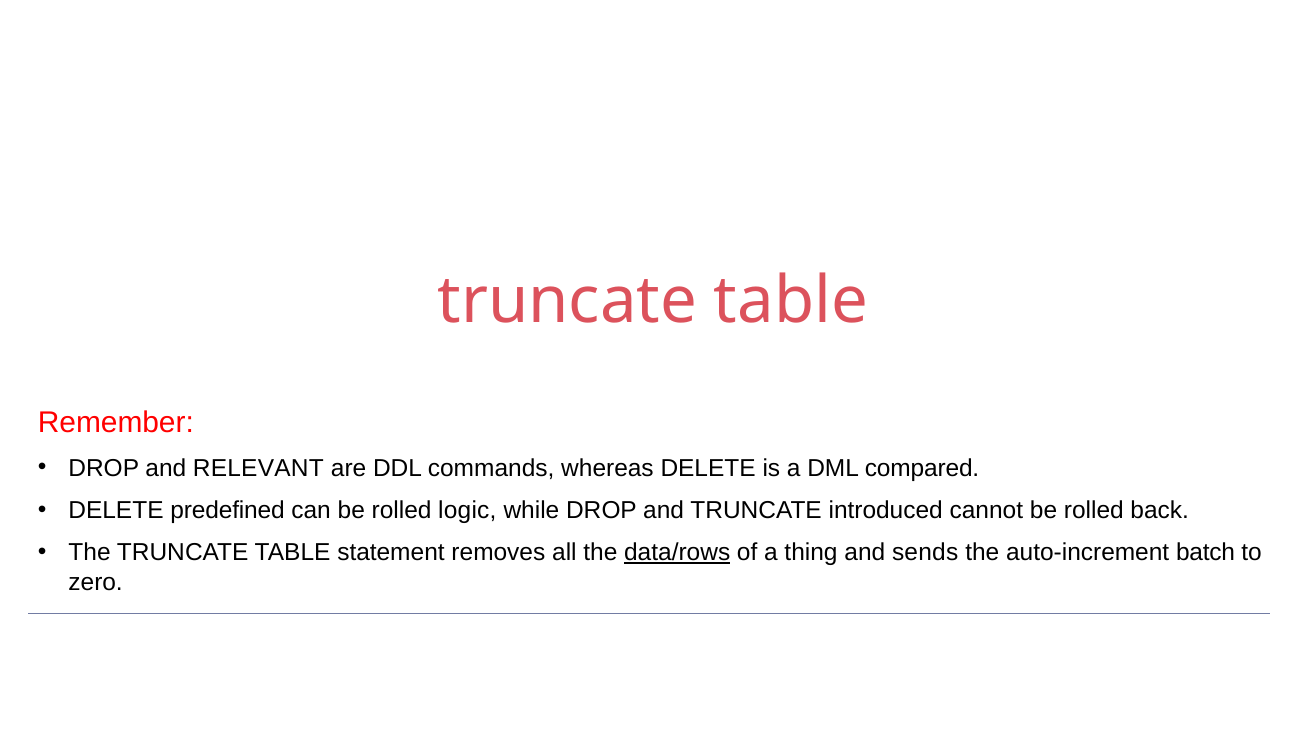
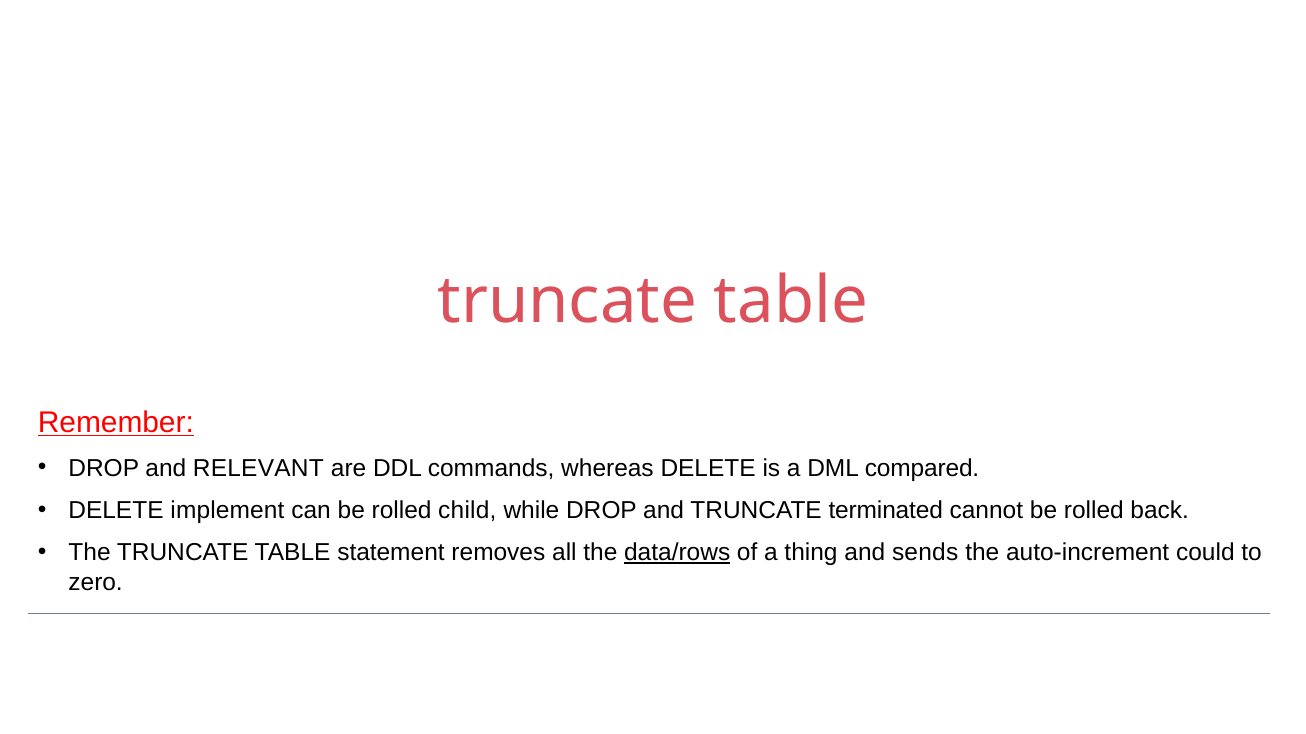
Remember underline: none -> present
predefined: predefined -> implement
logic: logic -> child
introduced: introduced -> terminated
batch: batch -> could
